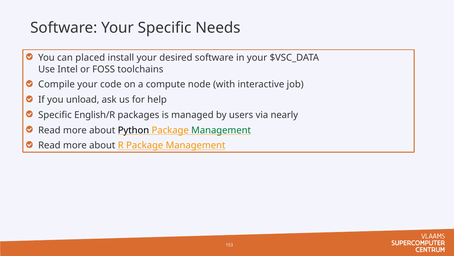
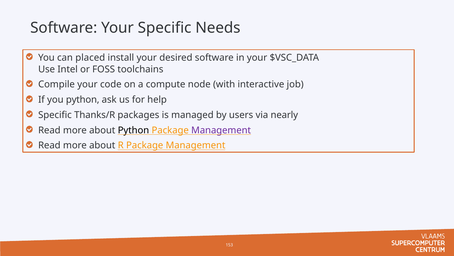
you unload: unload -> python
English/R: English/R -> Thanks/R
Management at (221, 130) colour: green -> purple
